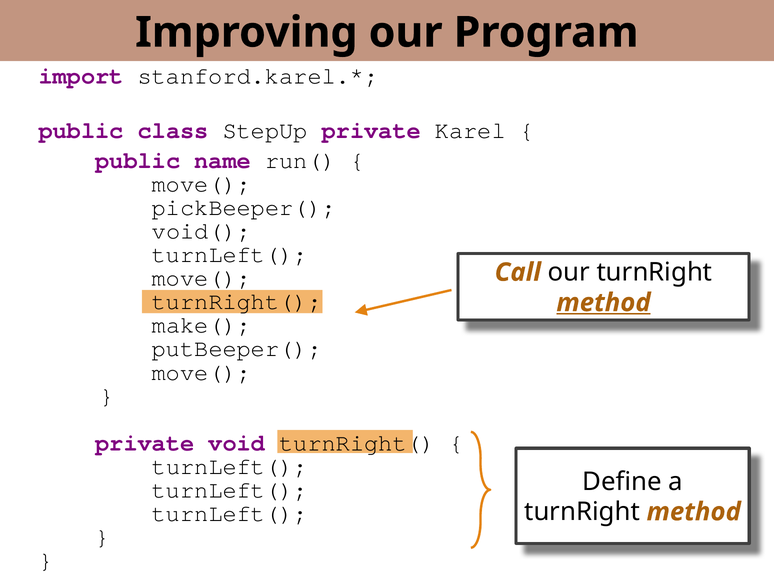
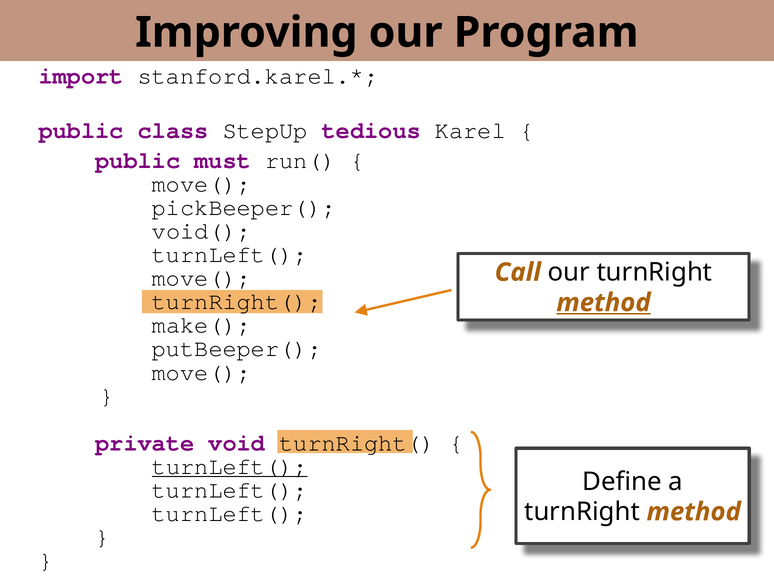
StepUp private: private -> tedious
name: name -> must
turnLeft( at (230, 467) underline: none -> present
